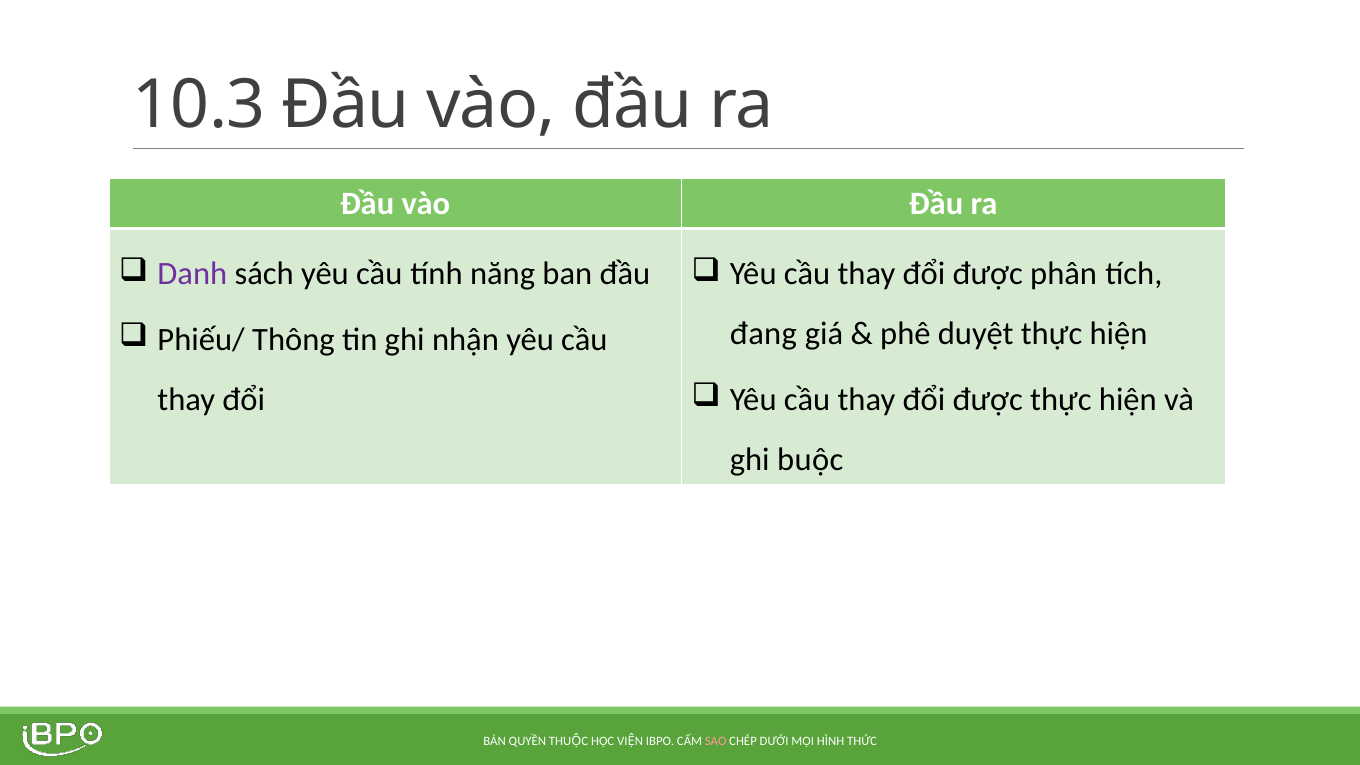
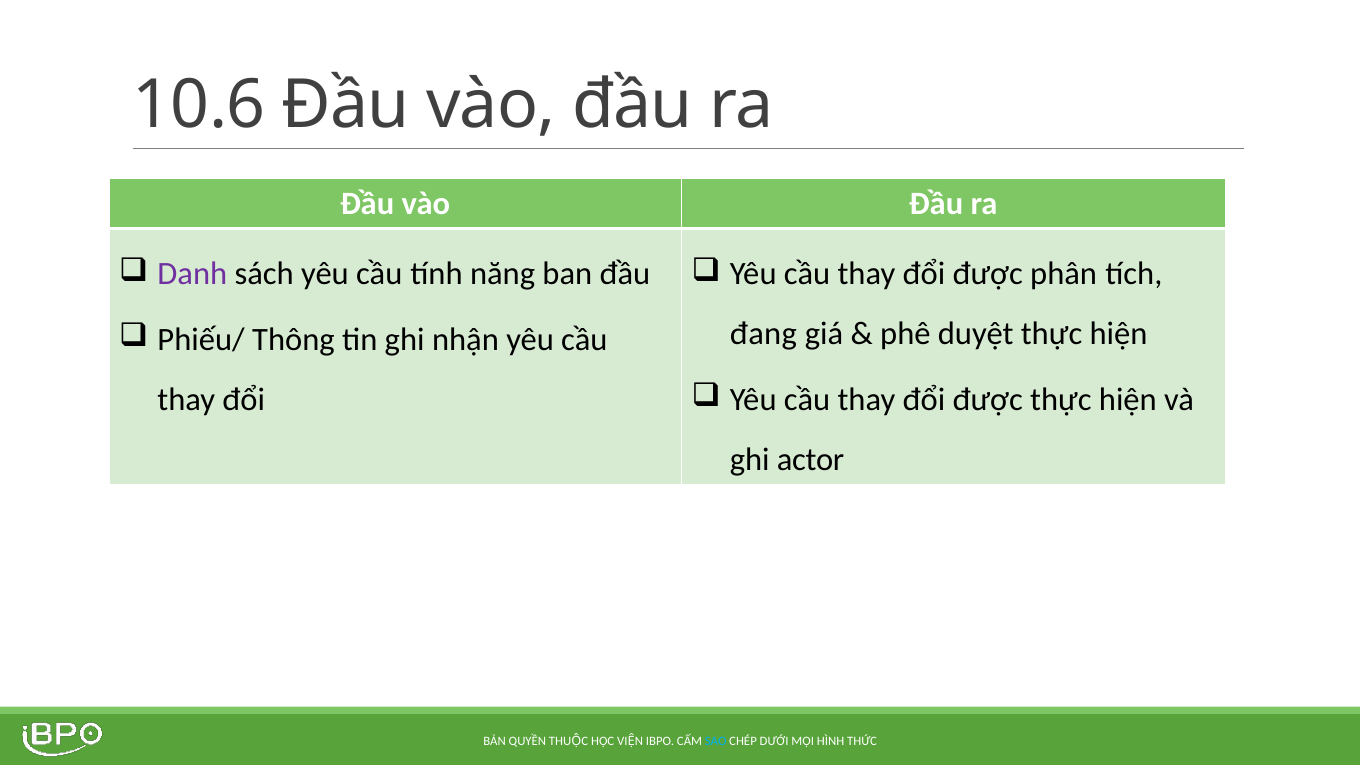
10.3: 10.3 -> 10.6
buộc: buộc -> actor
SAO colour: pink -> light blue
